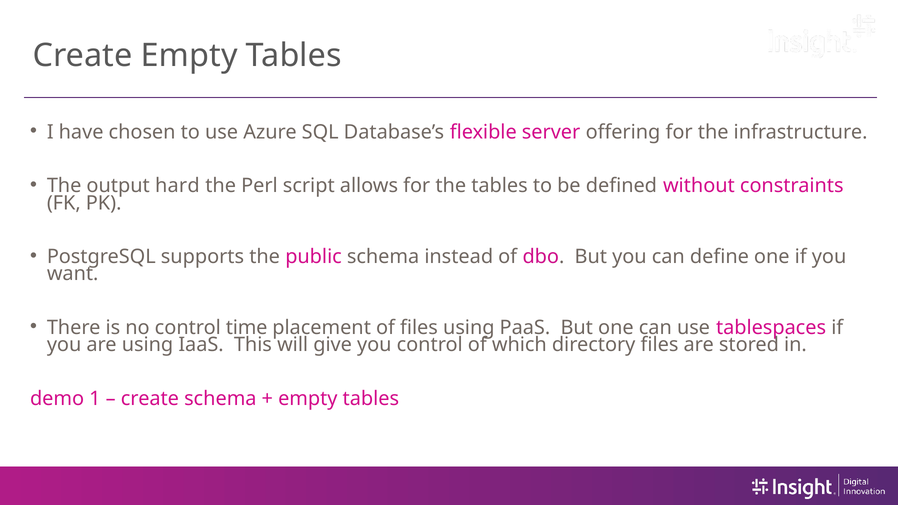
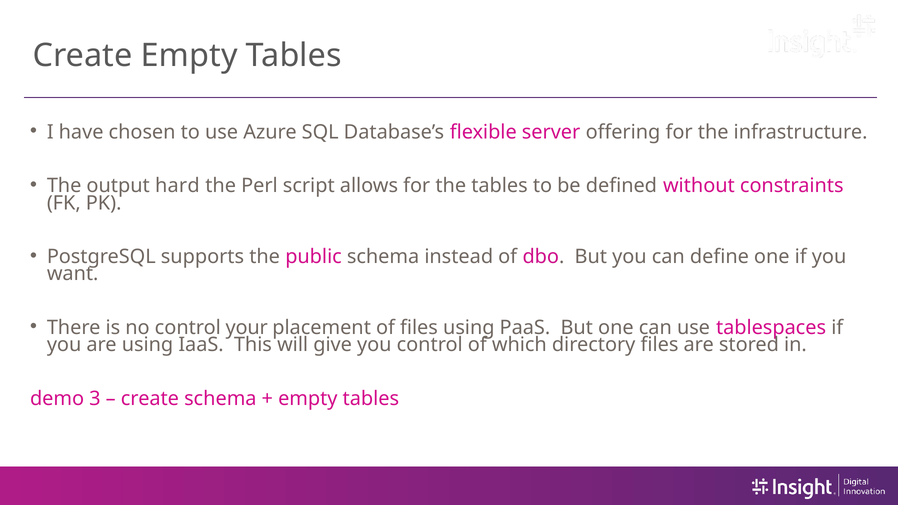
time: time -> your
1: 1 -> 3
